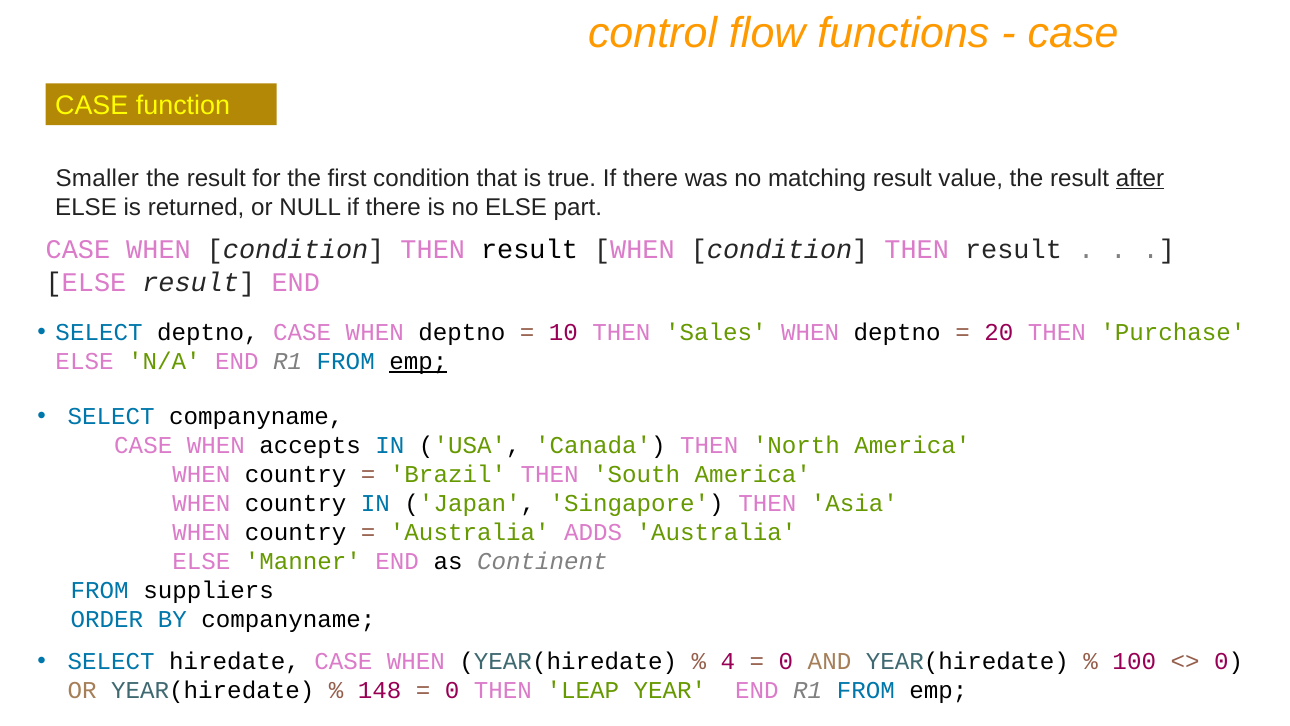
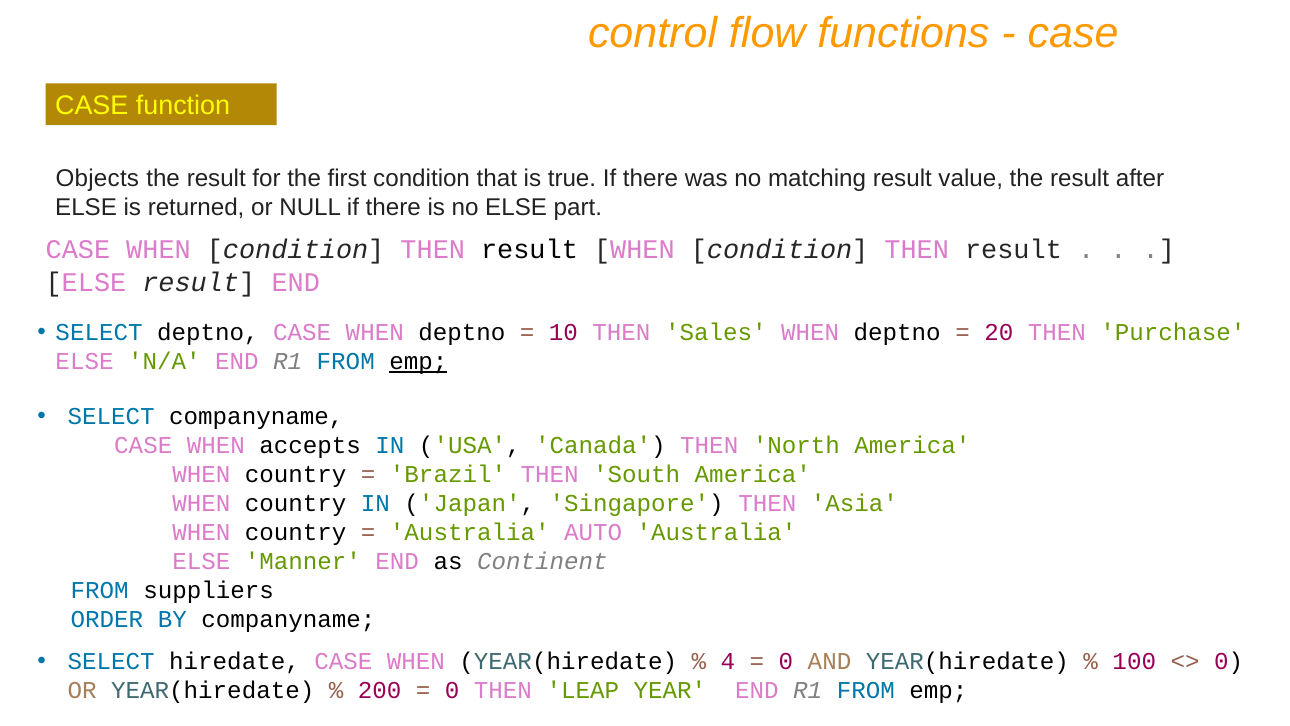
Smaller: Smaller -> Objects
after underline: present -> none
ADDS: ADDS -> AUTO
148: 148 -> 200
